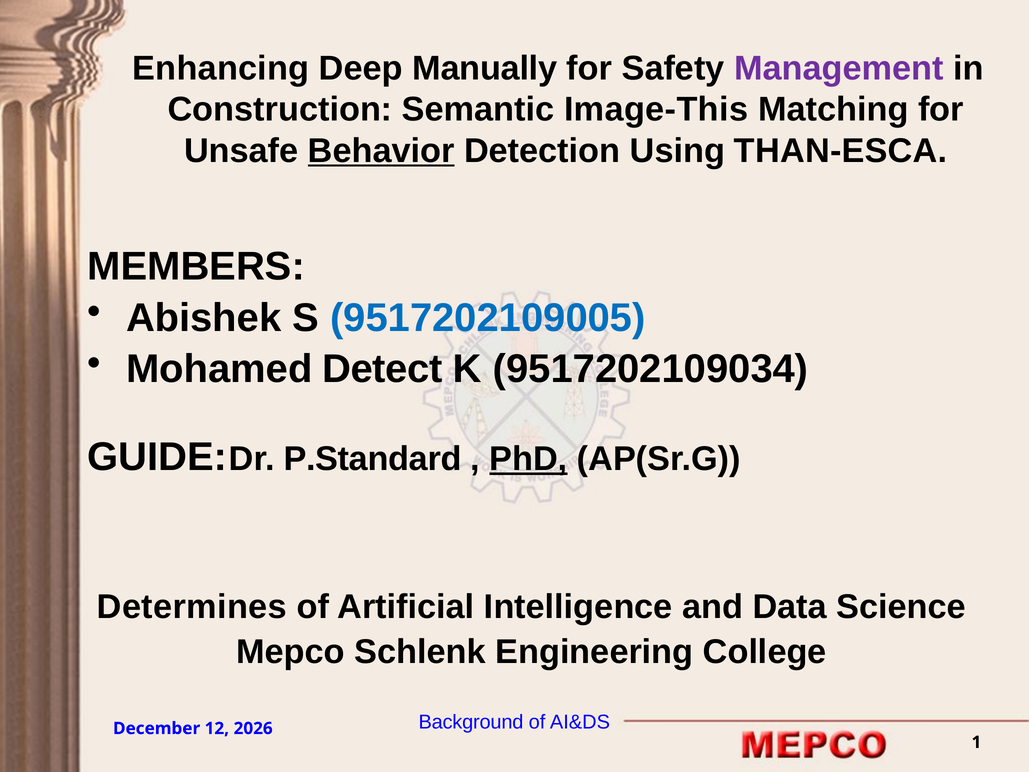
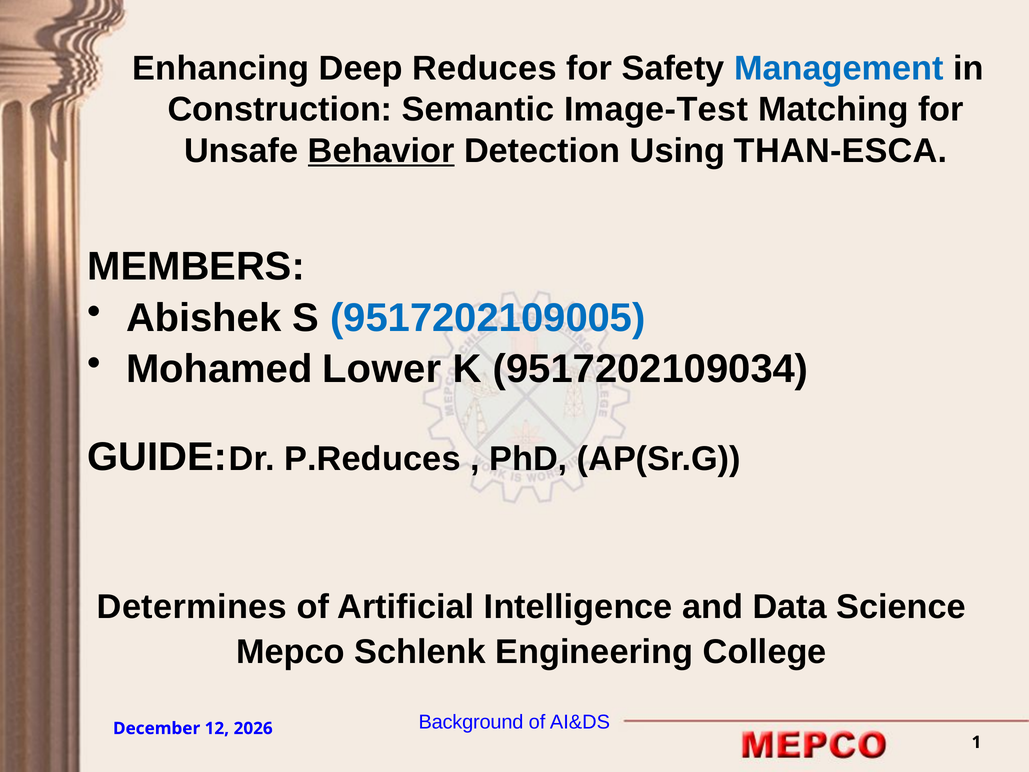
Manually: Manually -> Reduces
Management colour: purple -> blue
Image-This: Image-This -> Image-Test
Detect: Detect -> Lower
P.Standard: P.Standard -> P.Reduces
PhD underline: present -> none
